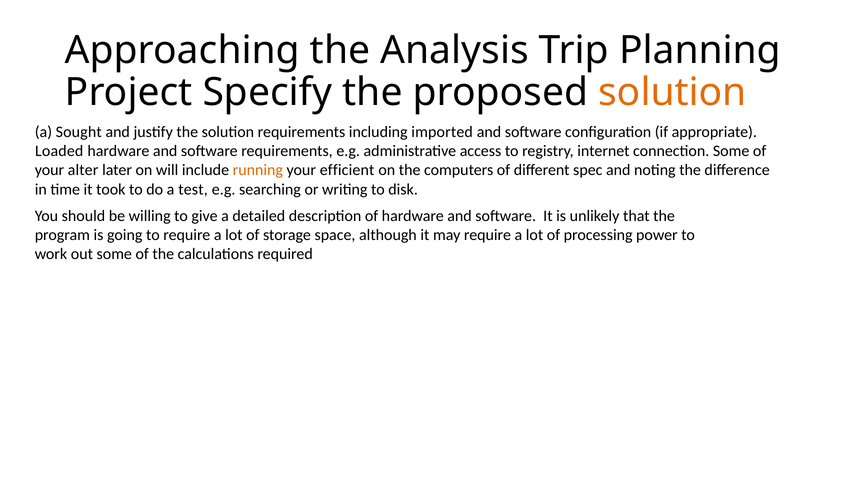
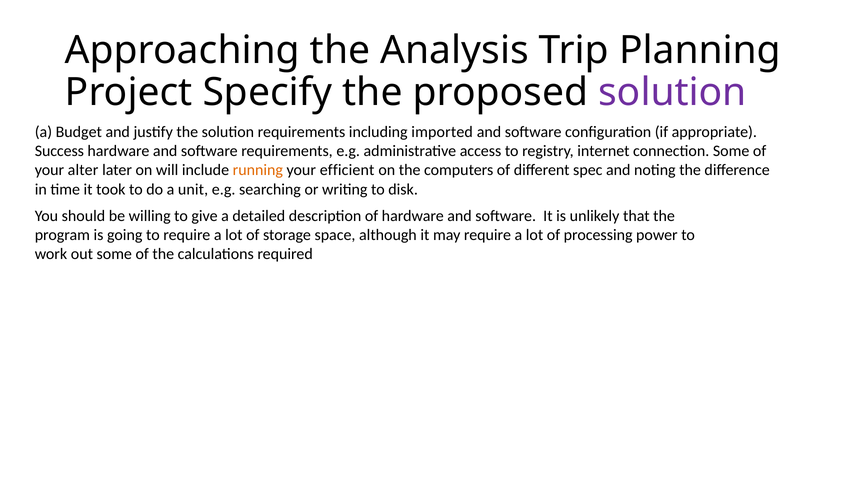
solution at (672, 93) colour: orange -> purple
Sought: Sought -> Budget
Loaded: Loaded -> Success
test: test -> unit
